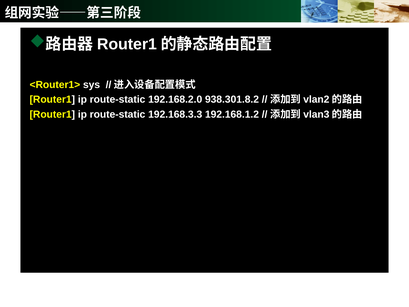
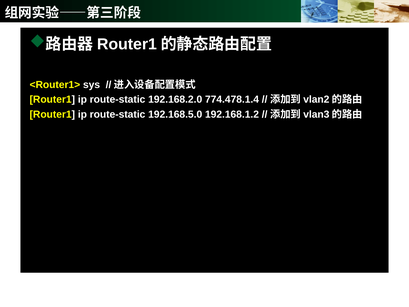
938.301.8.2: 938.301.8.2 -> 774.478.1.4
192.168.3.3: 192.168.3.3 -> 192.168.5.0
